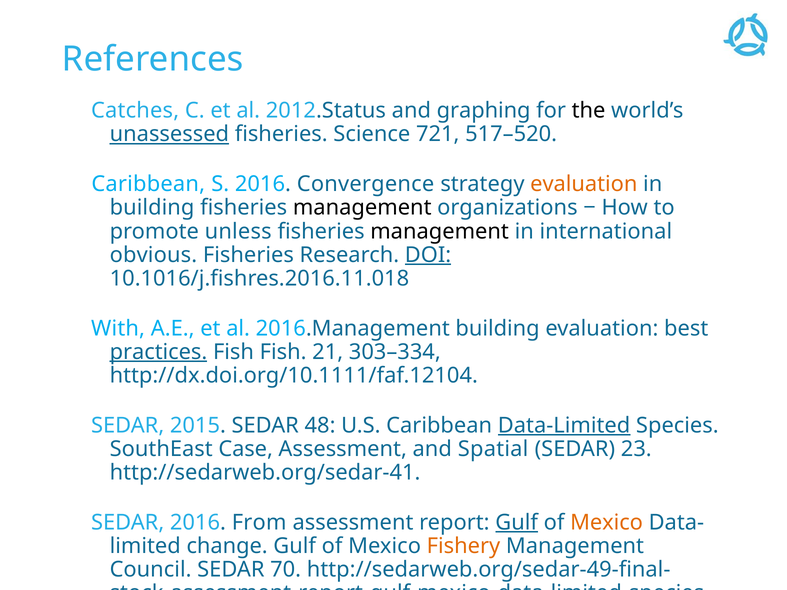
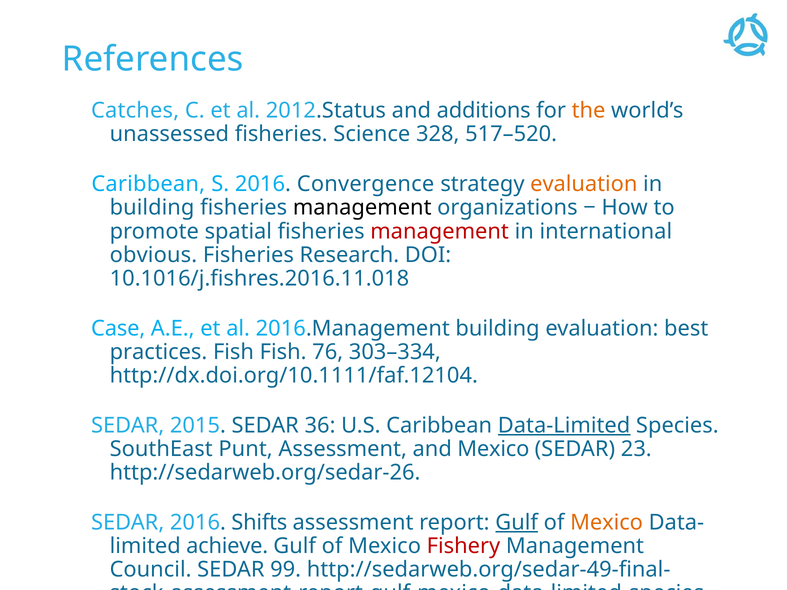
graphing: graphing -> additions
the colour: black -> orange
unassessed underline: present -> none
721: 721 -> 328
unless: unless -> spatial
management at (440, 231) colour: black -> red
DOI underline: present -> none
With: With -> Case
practices underline: present -> none
21: 21 -> 76
48: 48 -> 36
Case: Case -> Punt
and Spatial: Spatial -> Mexico
http://sedarweb.org/sedar-41: http://sedarweb.org/sedar-41 -> http://sedarweb.org/sedar-26
From: From -> Shifts
change: change -> achieve
Fishery colour: orange -> red
70: 70 -> 99
